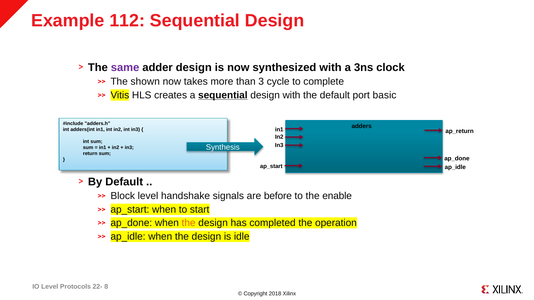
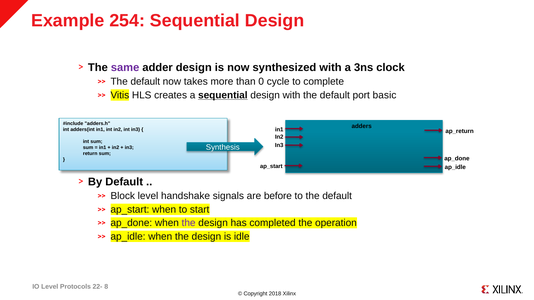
112: 112 -> 254
shown at (145, 82): shown -> default
3: 3 -> 0
to the enable: enable -> default
the at (189, 223) colour: orange -> purple
